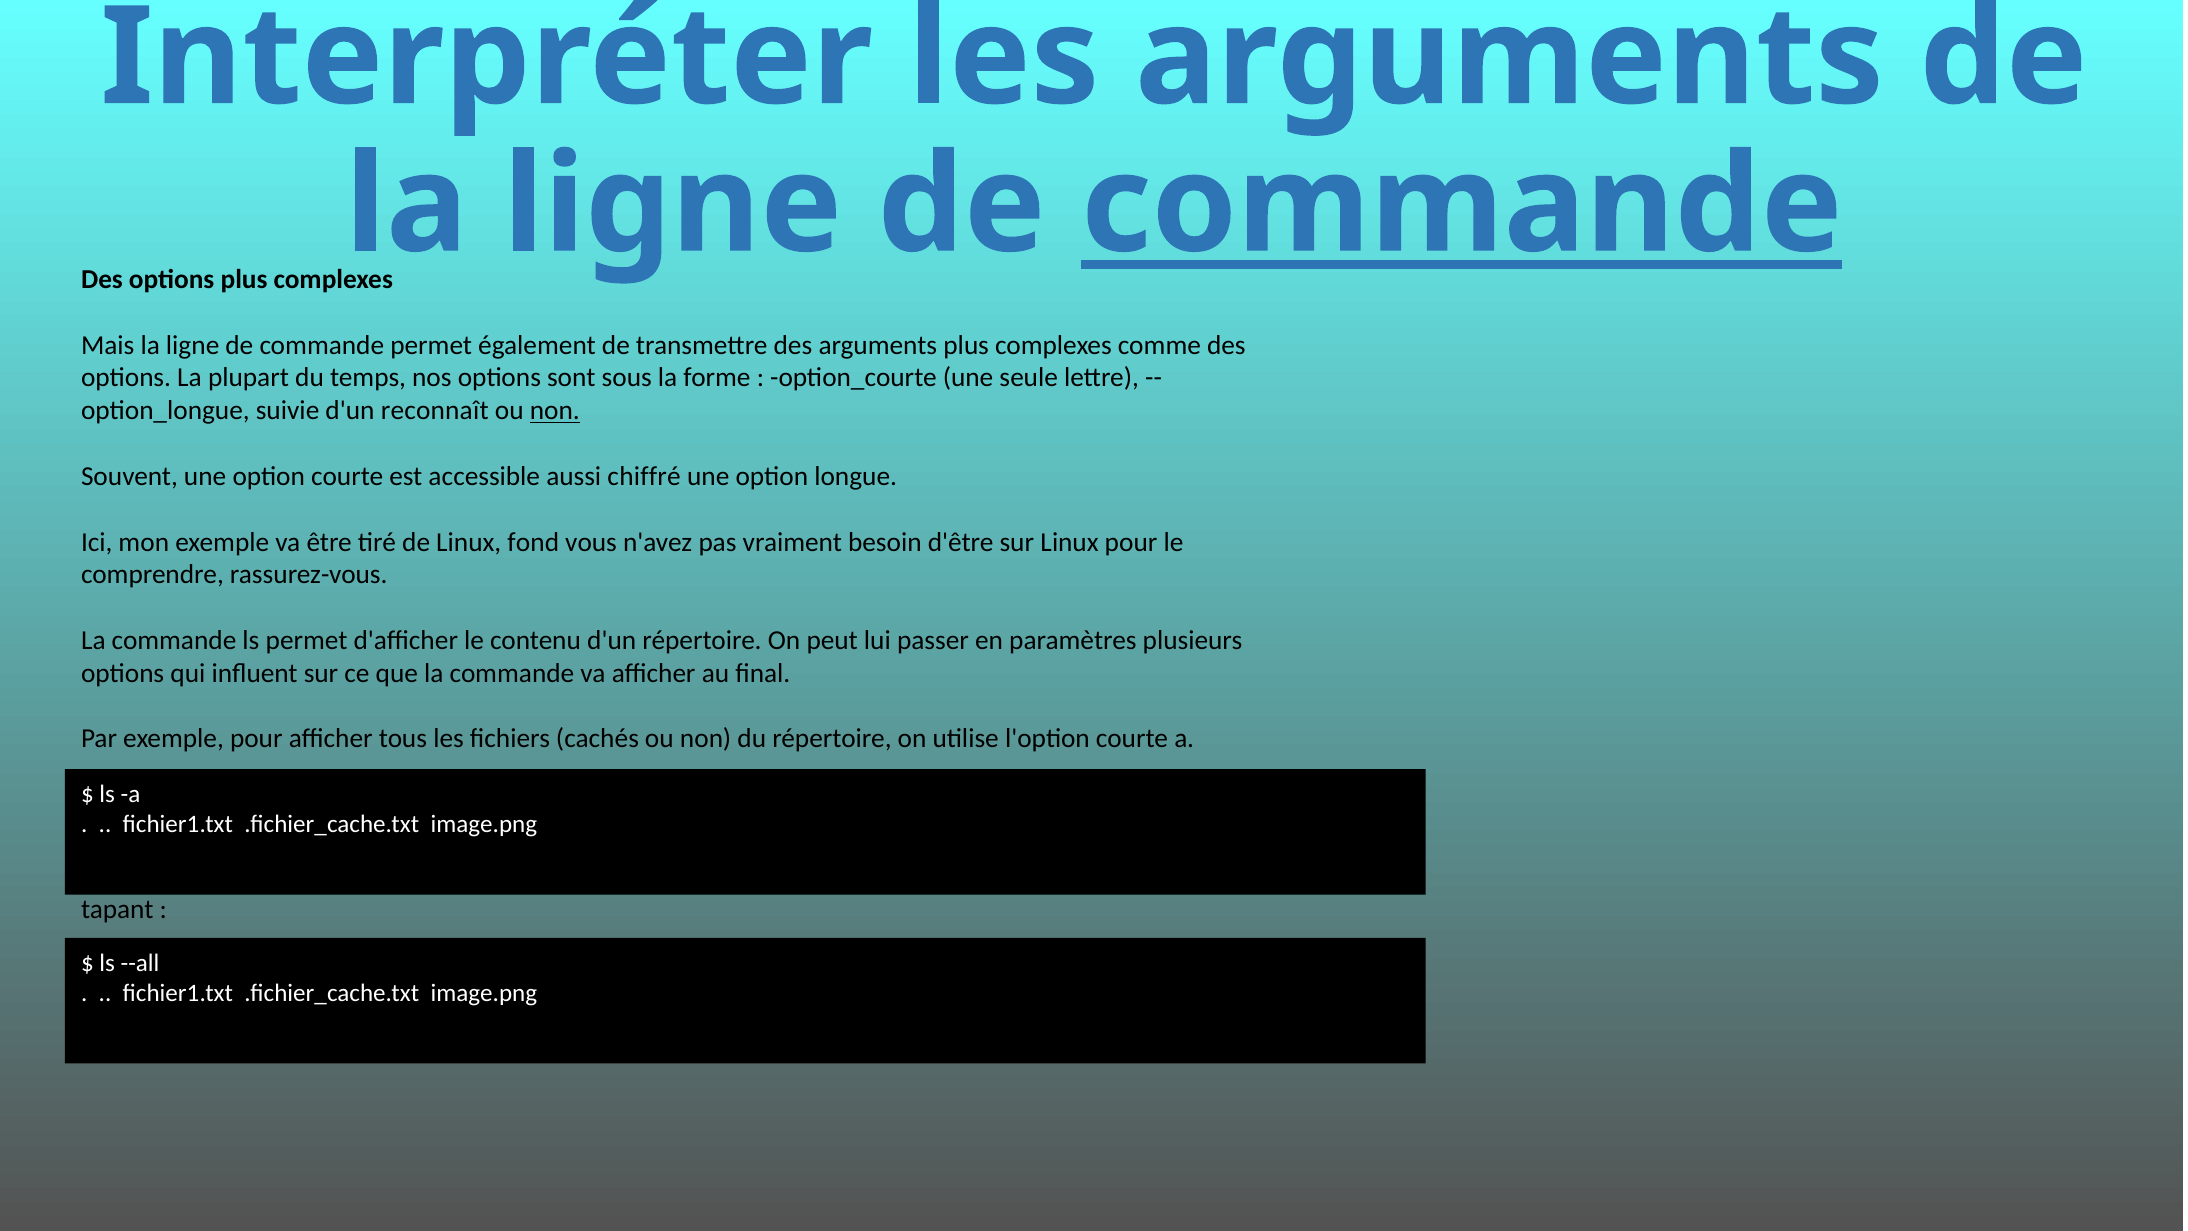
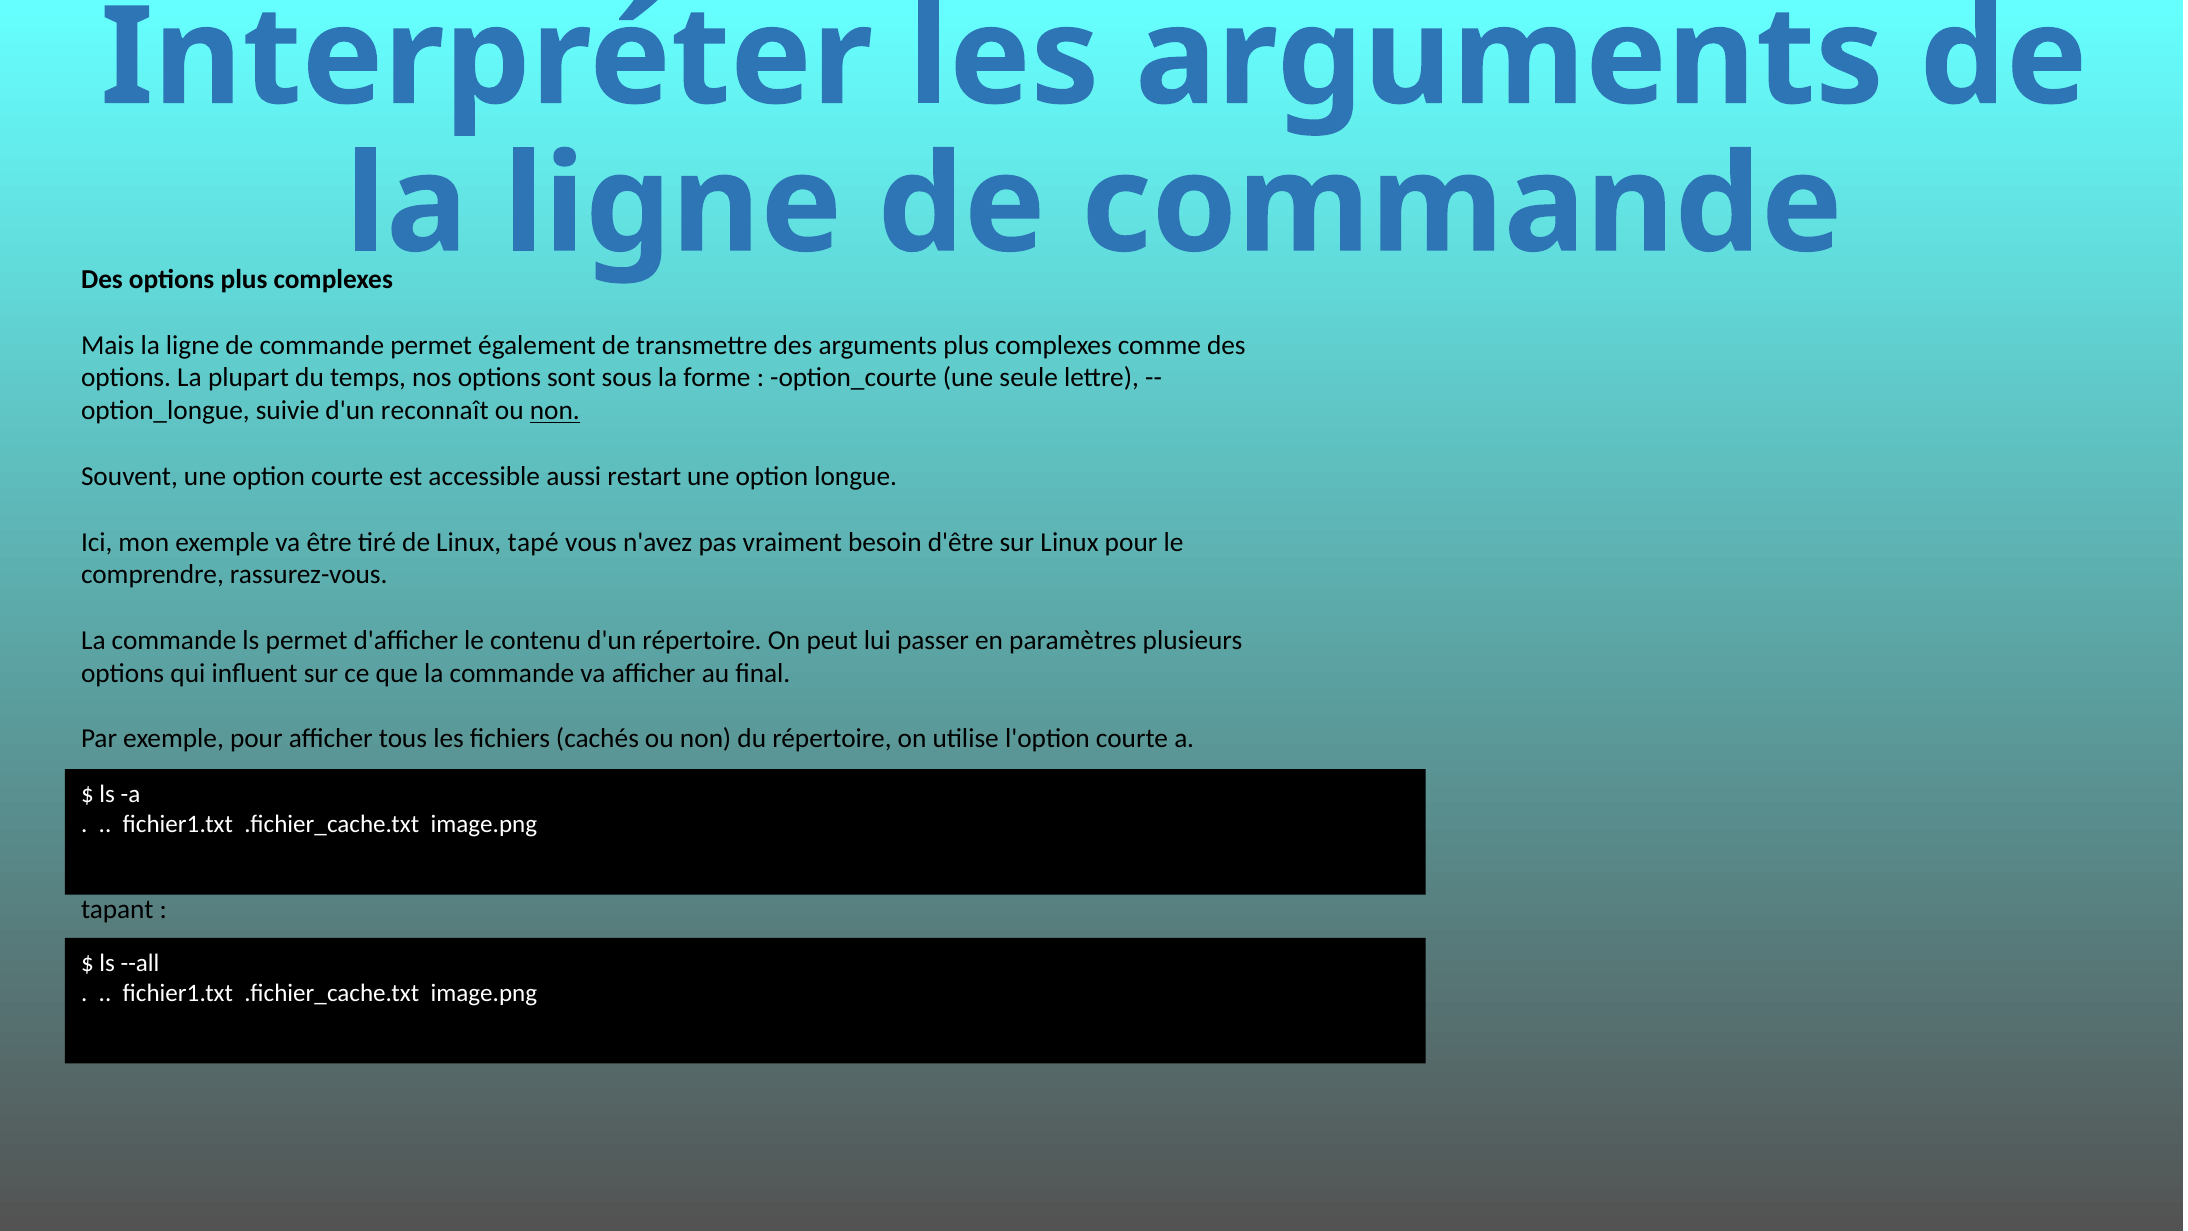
commande at (1462, 206) underline: present -> none
chiffré: chiffré -> restart
fond: fond -> tapé
